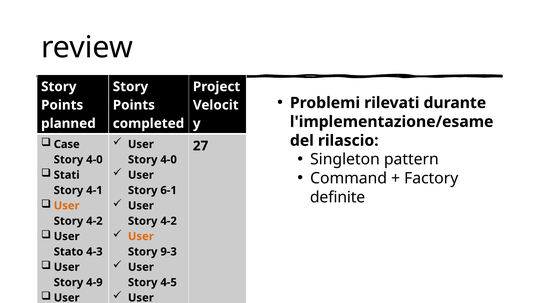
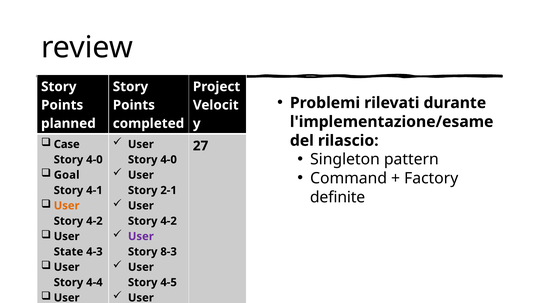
Stati: Stati -> Goal
6-1: 6-1 -> 2-1
User at (141, 237) colour: orange -> purple
Stato: Stato -> State
9-3: 9-3 -> 8-3
4-9: 4-9 -> 4-4
